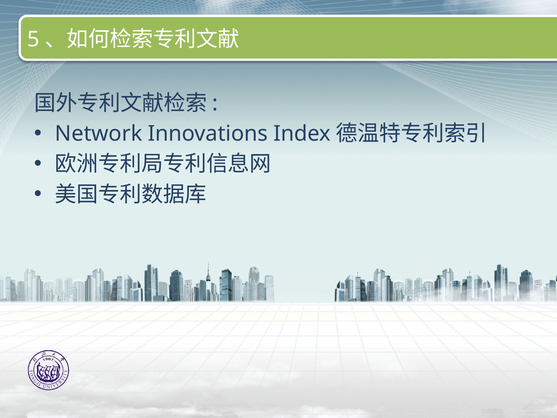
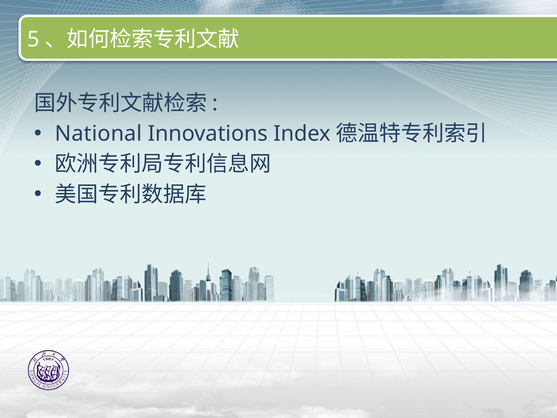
Network: Network -> National
